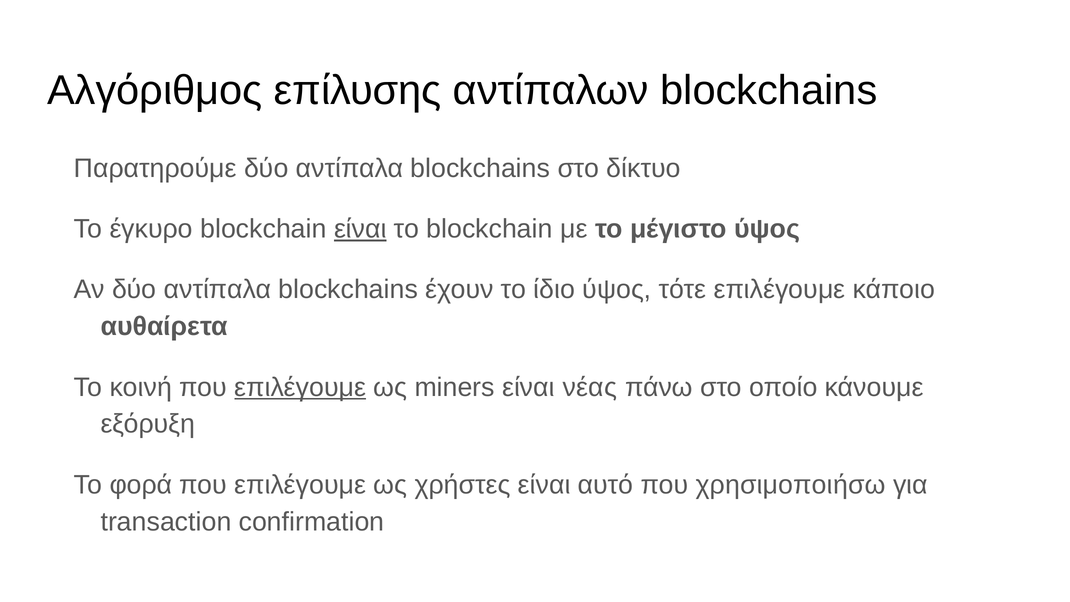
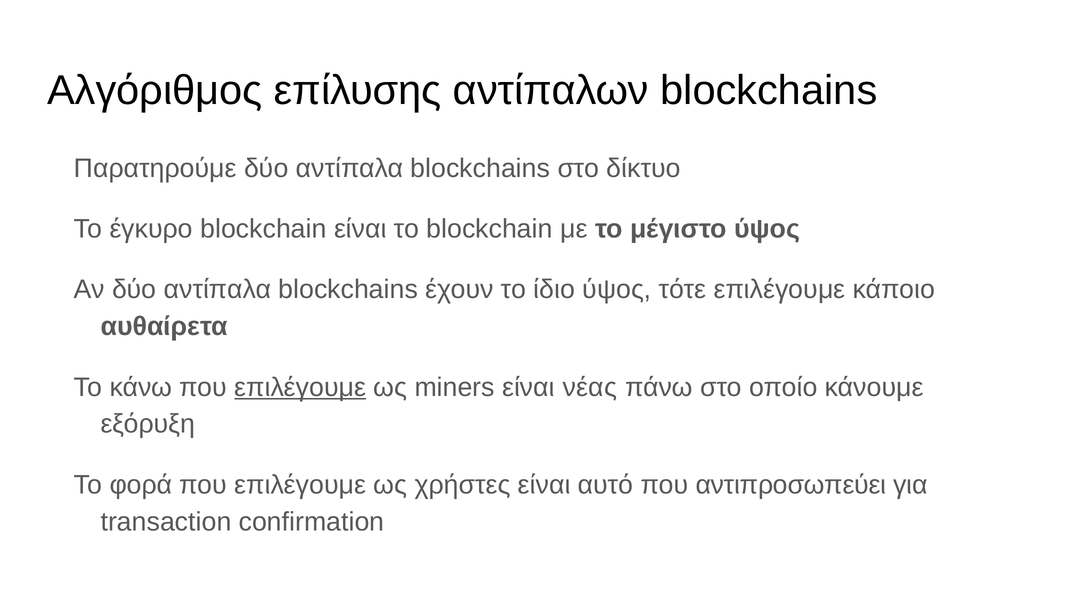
είναι at (360, 229) underline: present -> none
κοινή: κοινή -> κάνω
χρησιμοποιήσω: χρησιμοποιήσω -> αντιπροσωπεύει
